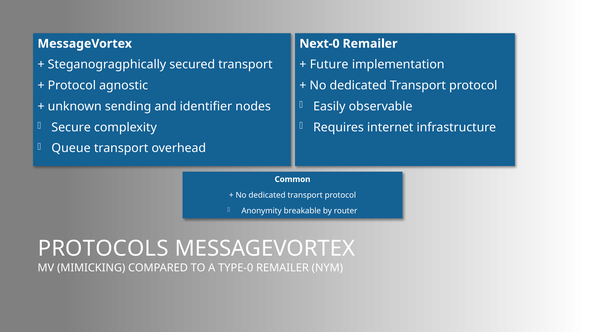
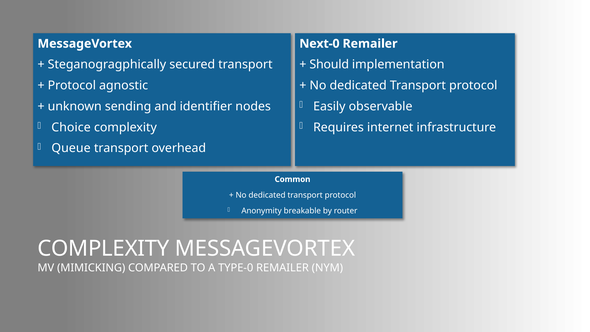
Future: Future -> Should
Secure: Secure -> Choice
PROTOCOLS at (103, 249): PROTOCOLS -> COMPLEXITY
